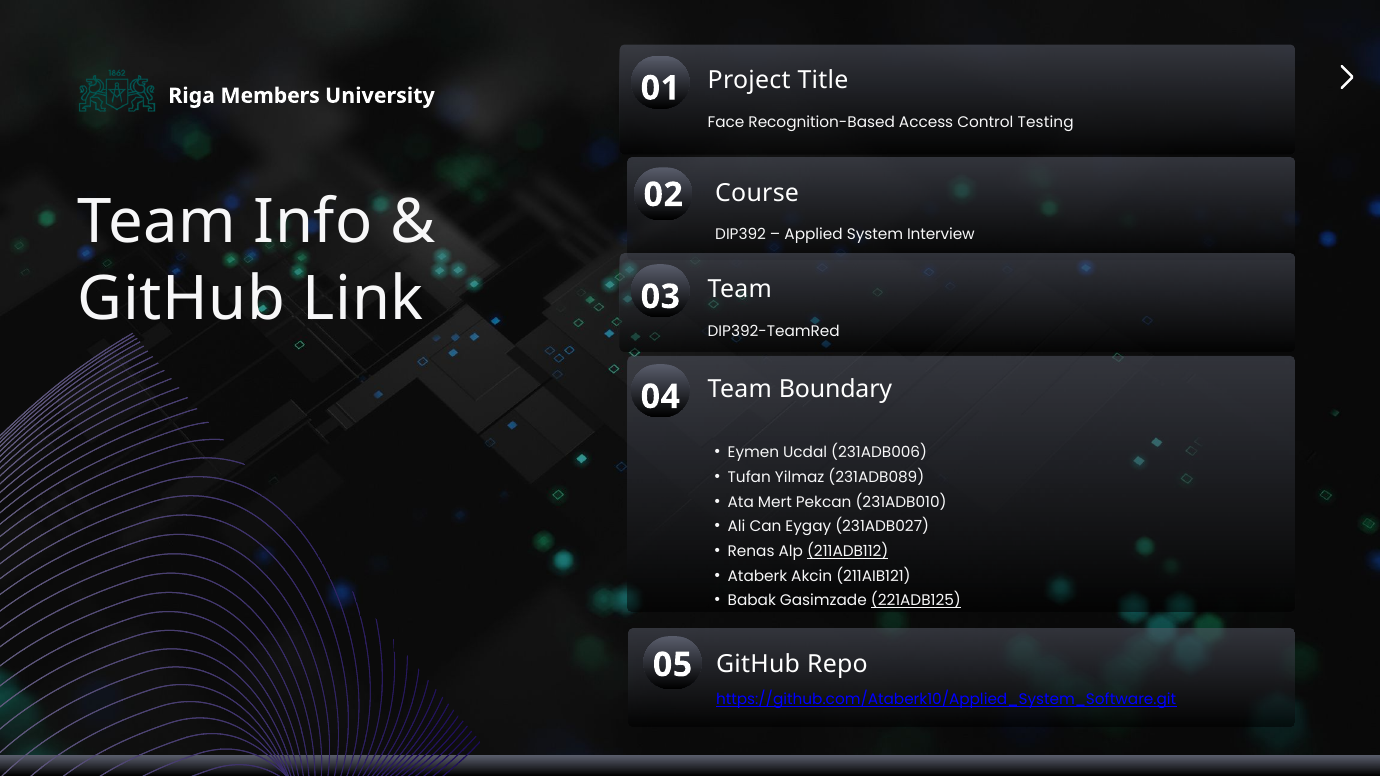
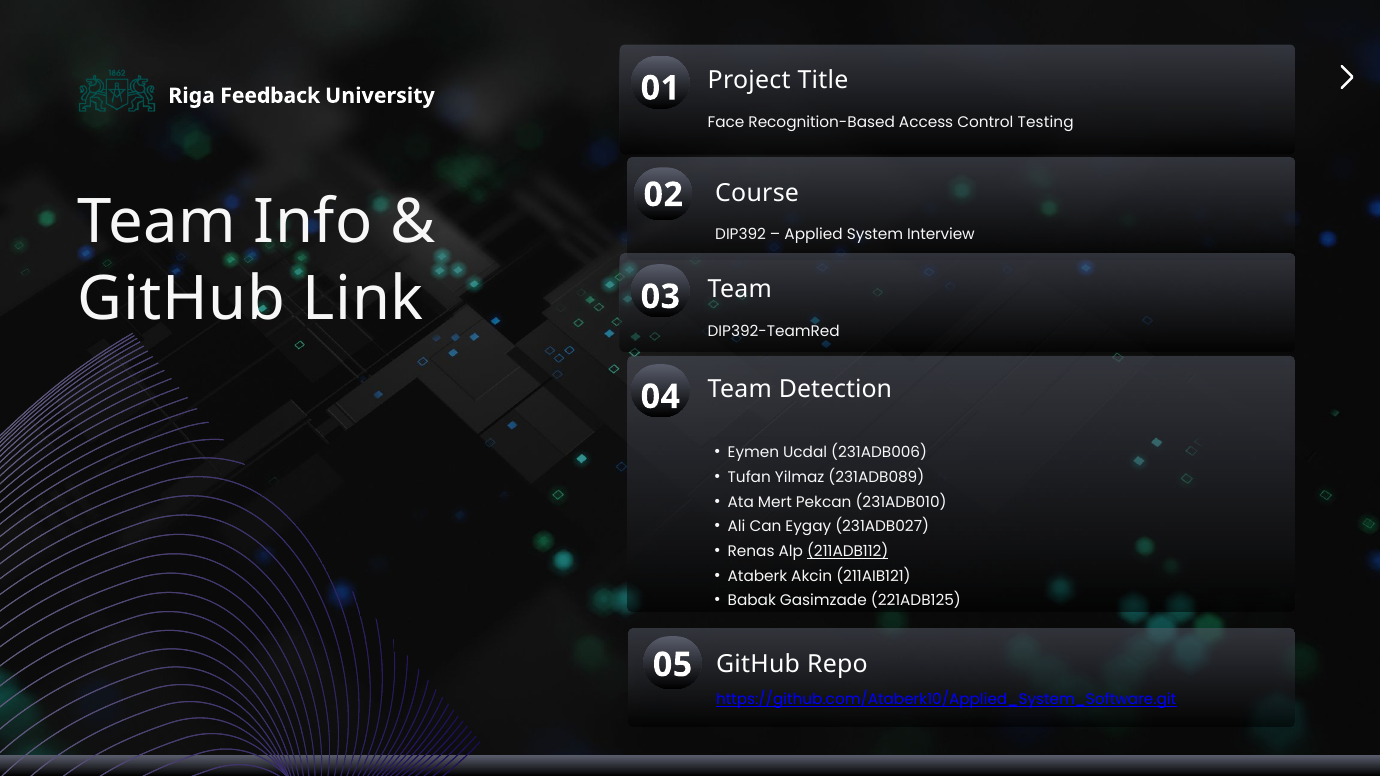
Members: Members -> Feedback
Boundary: Boundary -> Detection
221ADB125 underline: present -> none
